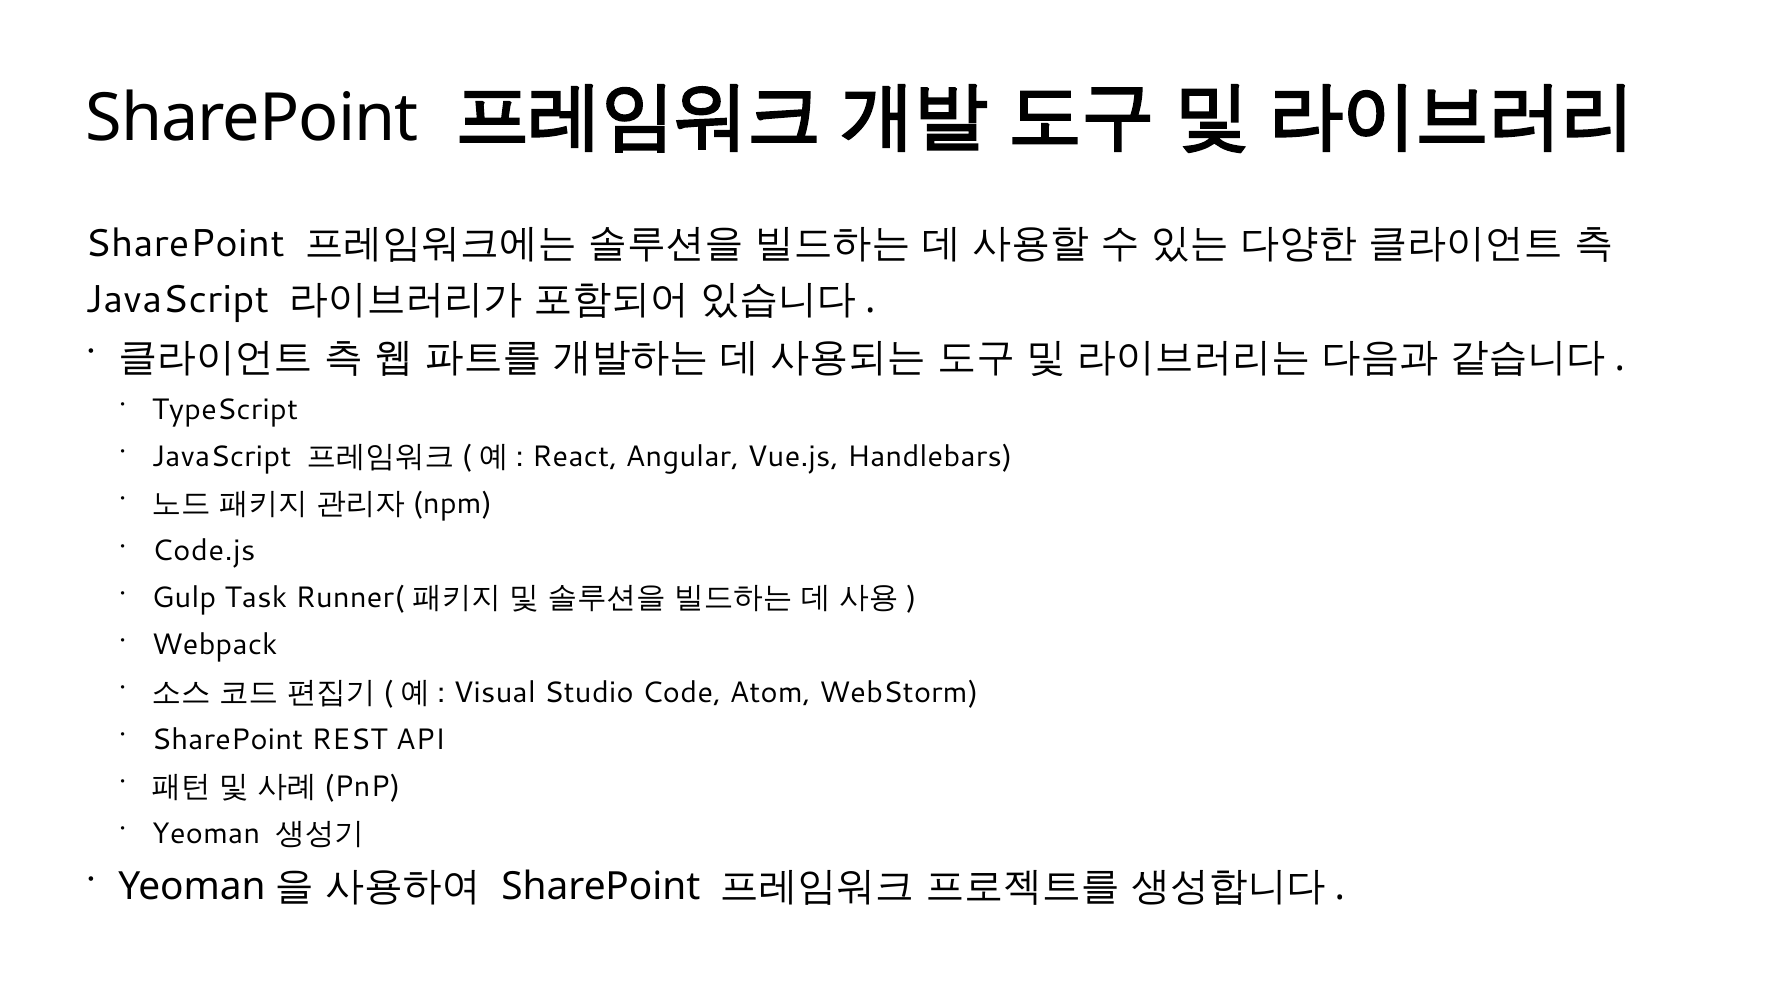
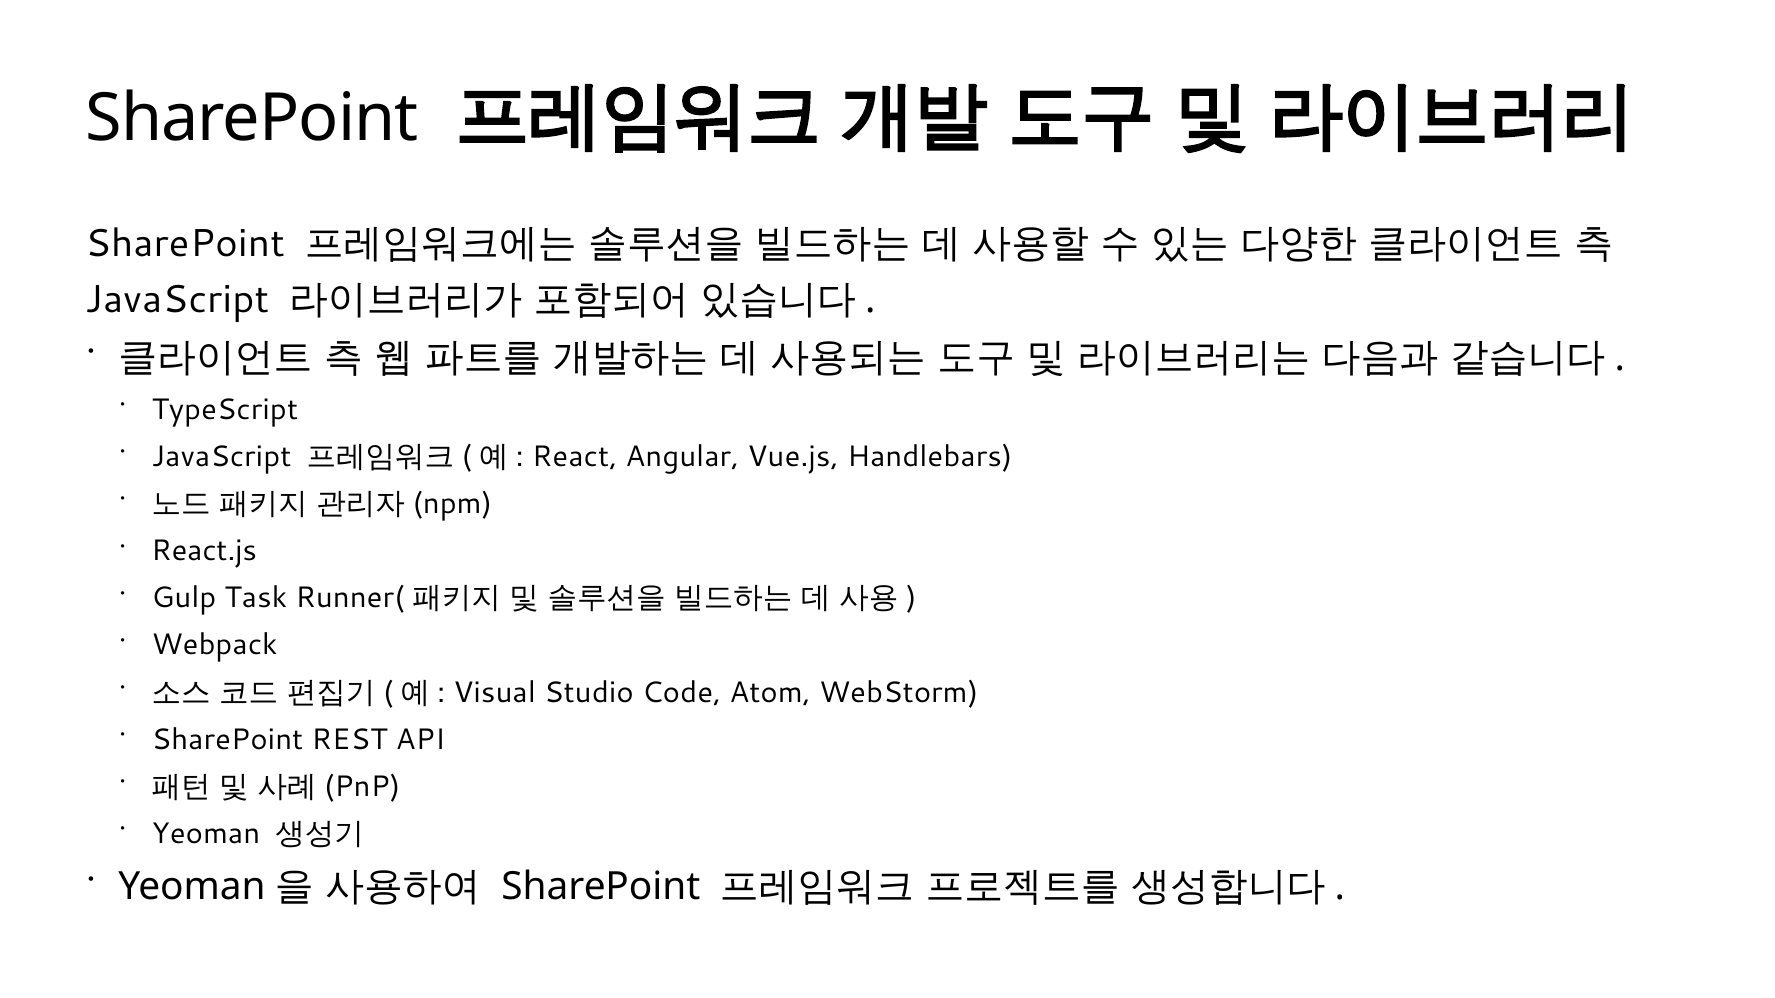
Code.js: Code.js -> React.js
